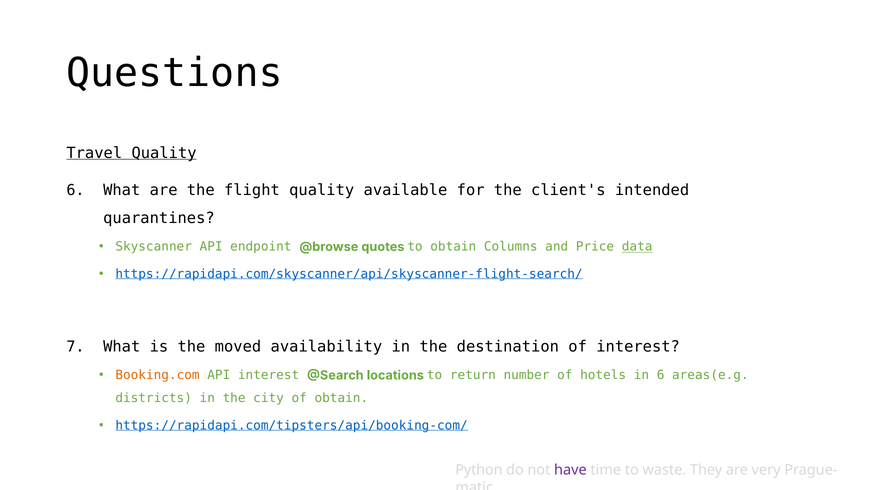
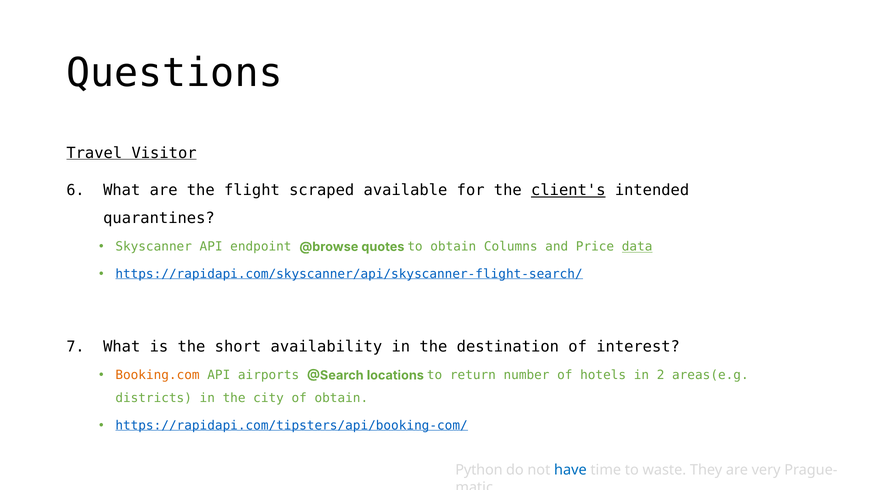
Travel Quality: Quality -> Visitor
flight quality: quality -> scraped
client's underline: none -> present
moved: moved -> short
API interest: interest -> airports
in 6: 6 -> 2
have colour: purple -> blue
